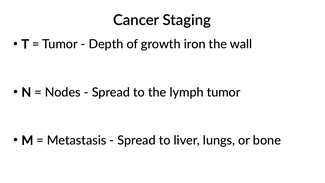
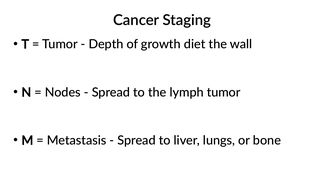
iron: iron -> diet
